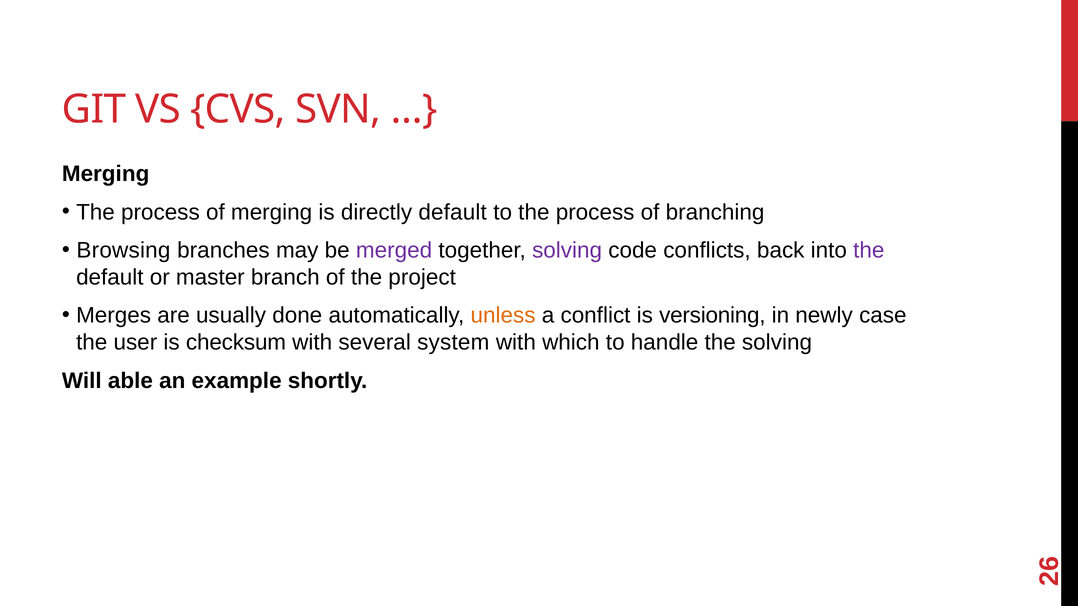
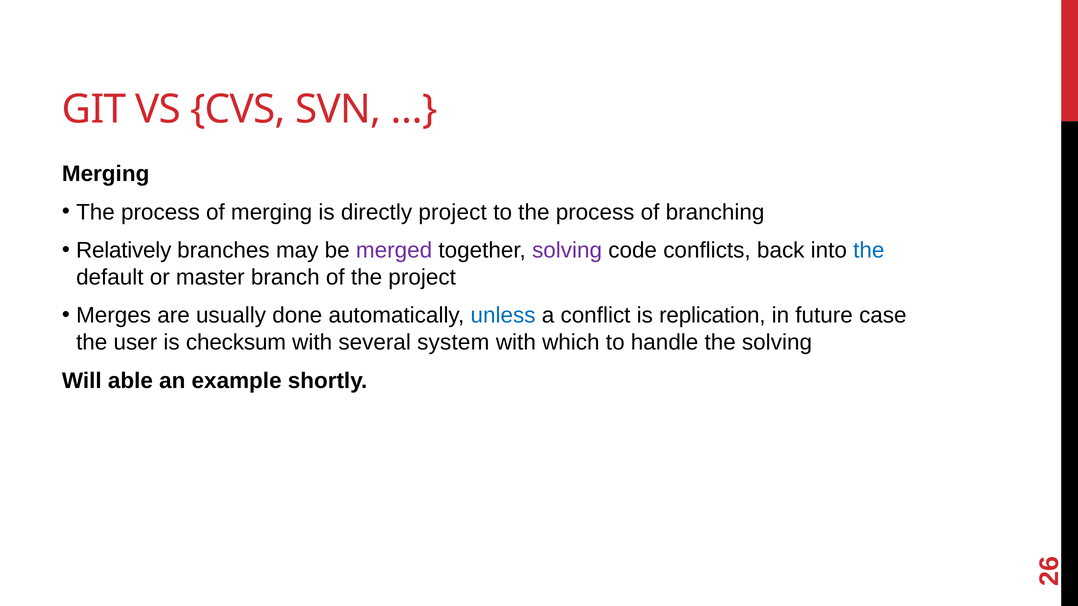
directly default: default -> project
Browsing: Browsing -> Relatively
the at (869, 251) colour: purple -> blue
unless colour: orange -> blue
versioning: versioning -> replication
newly: newly -> future
